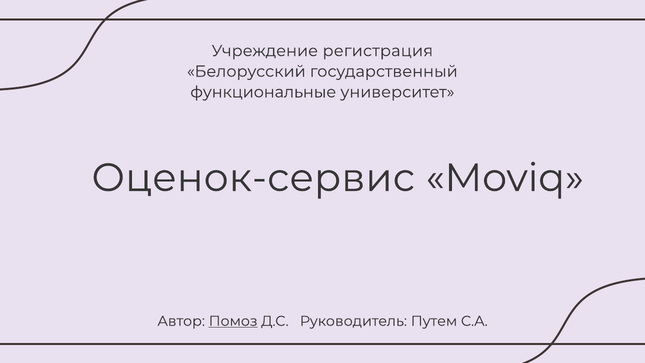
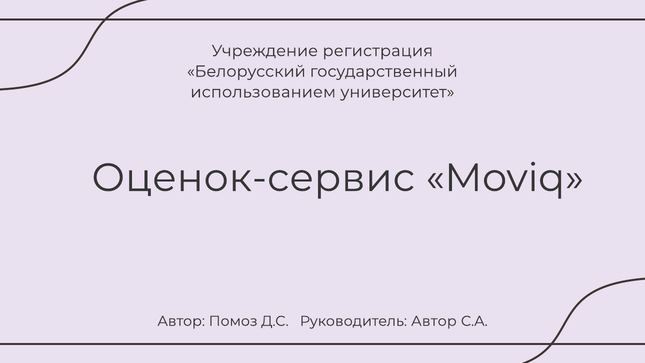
функциональные: функциональные -> использованием
Помоз underline: present -> none
Руководитель Путем: Путем -> Автор
